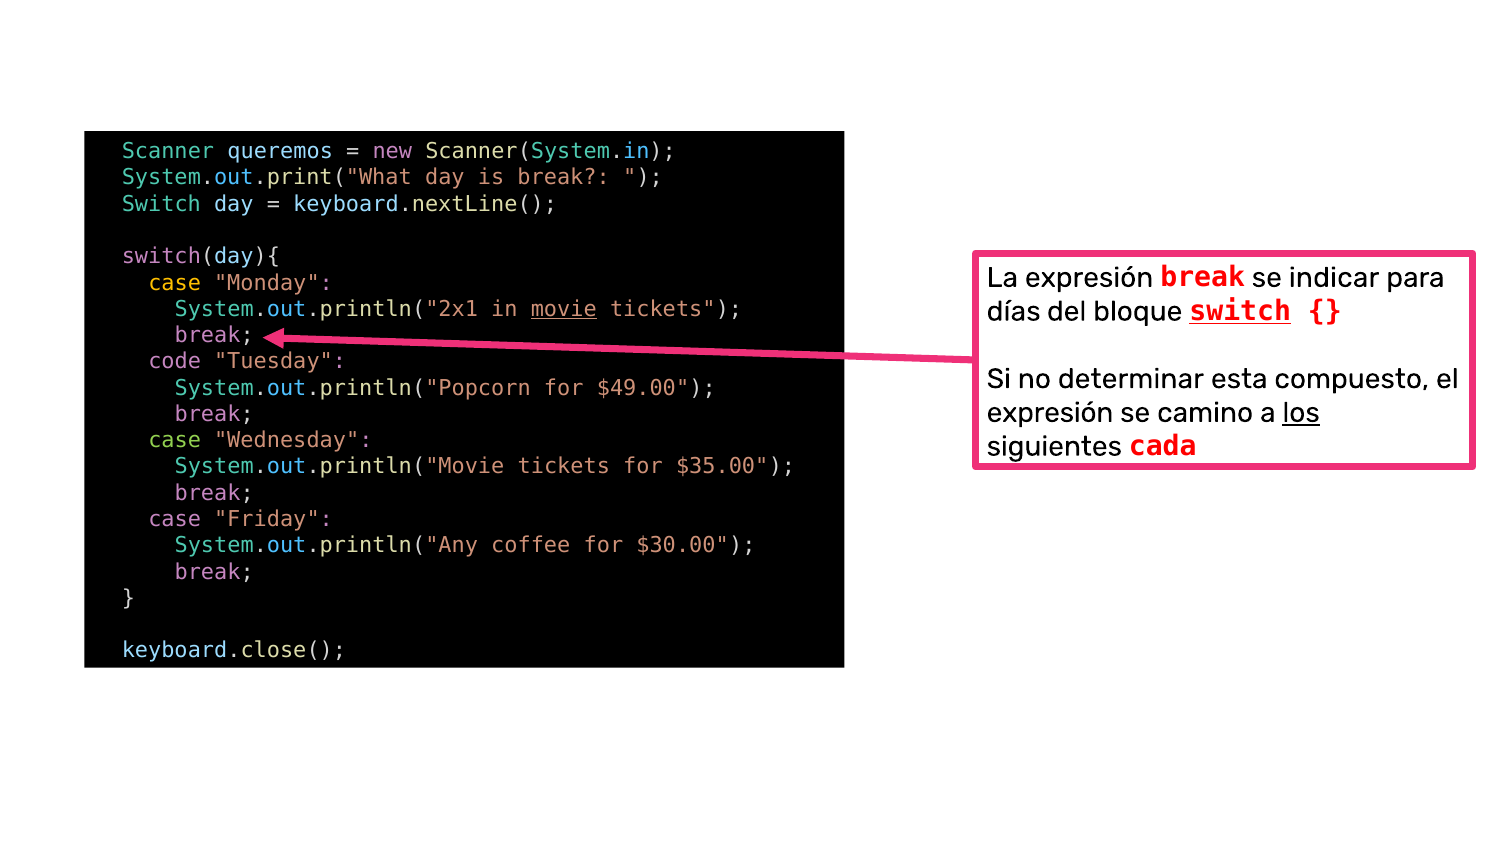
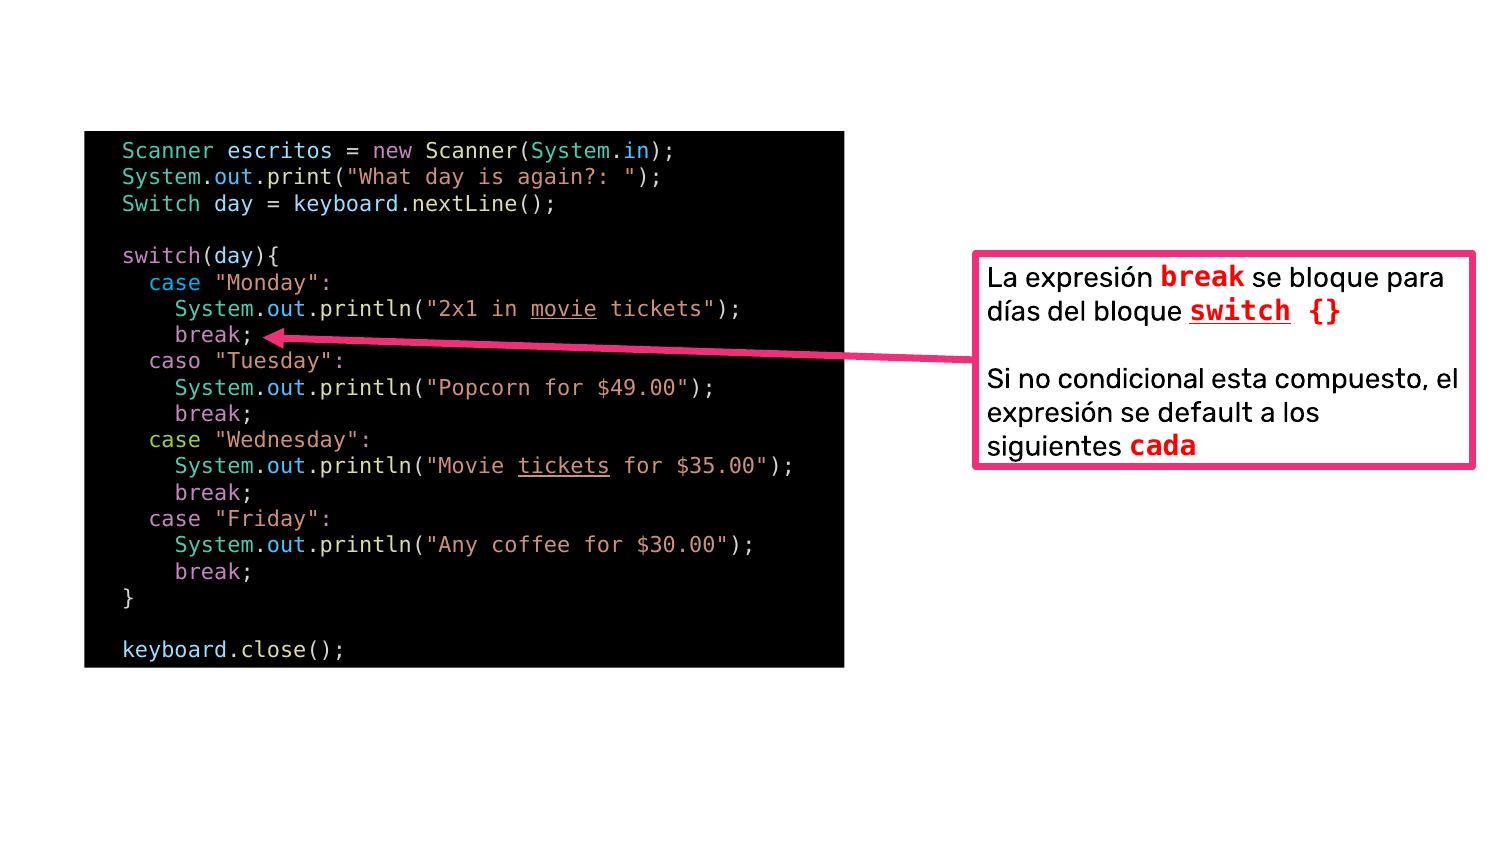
queremos: queremos -> escritos
is break: break -> again
se indicar: indicar -> bloque
case at (175, 283) colour: yellow -> light blue
code: code -> caso
determinar: determinar -> condicional
camino: camino -> default
los underline: present -> none
tickets at (564, 467) underline: none -> present
